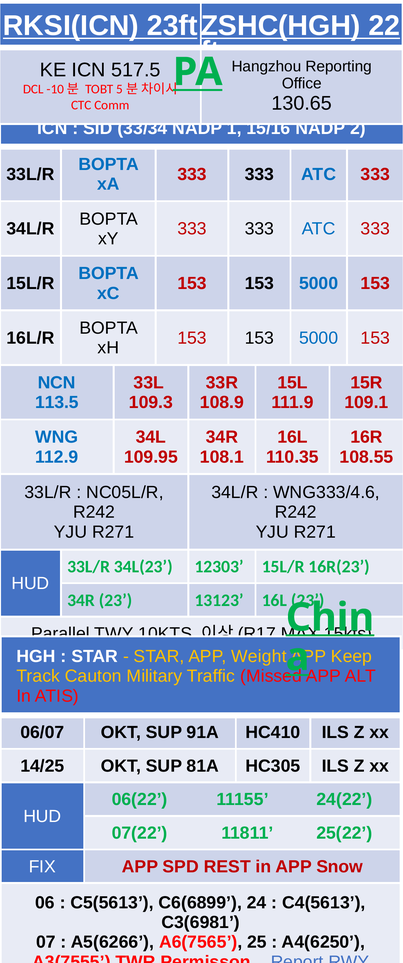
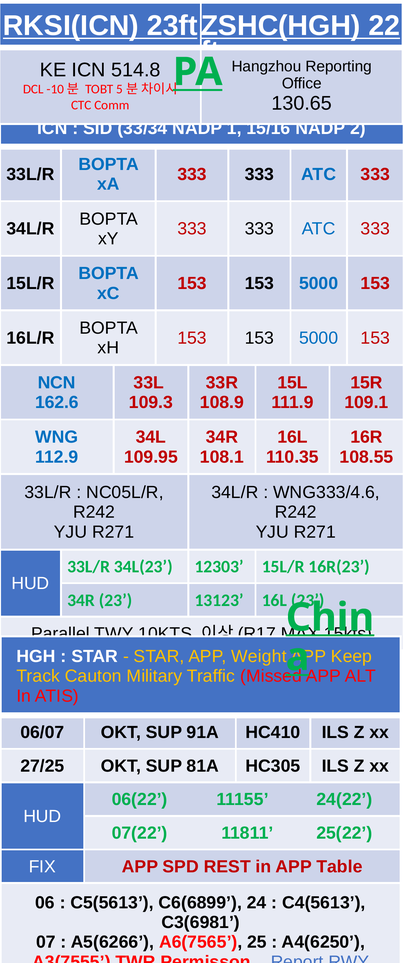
517.5: 517.5 -> 514.8
113.5: 113.5 -> 162.6
14/25: 14/25 -> 27/25
Snow: Snow -> Table
